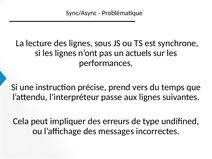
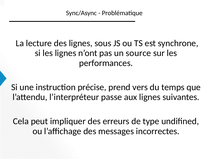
actuels: actuels -> source
